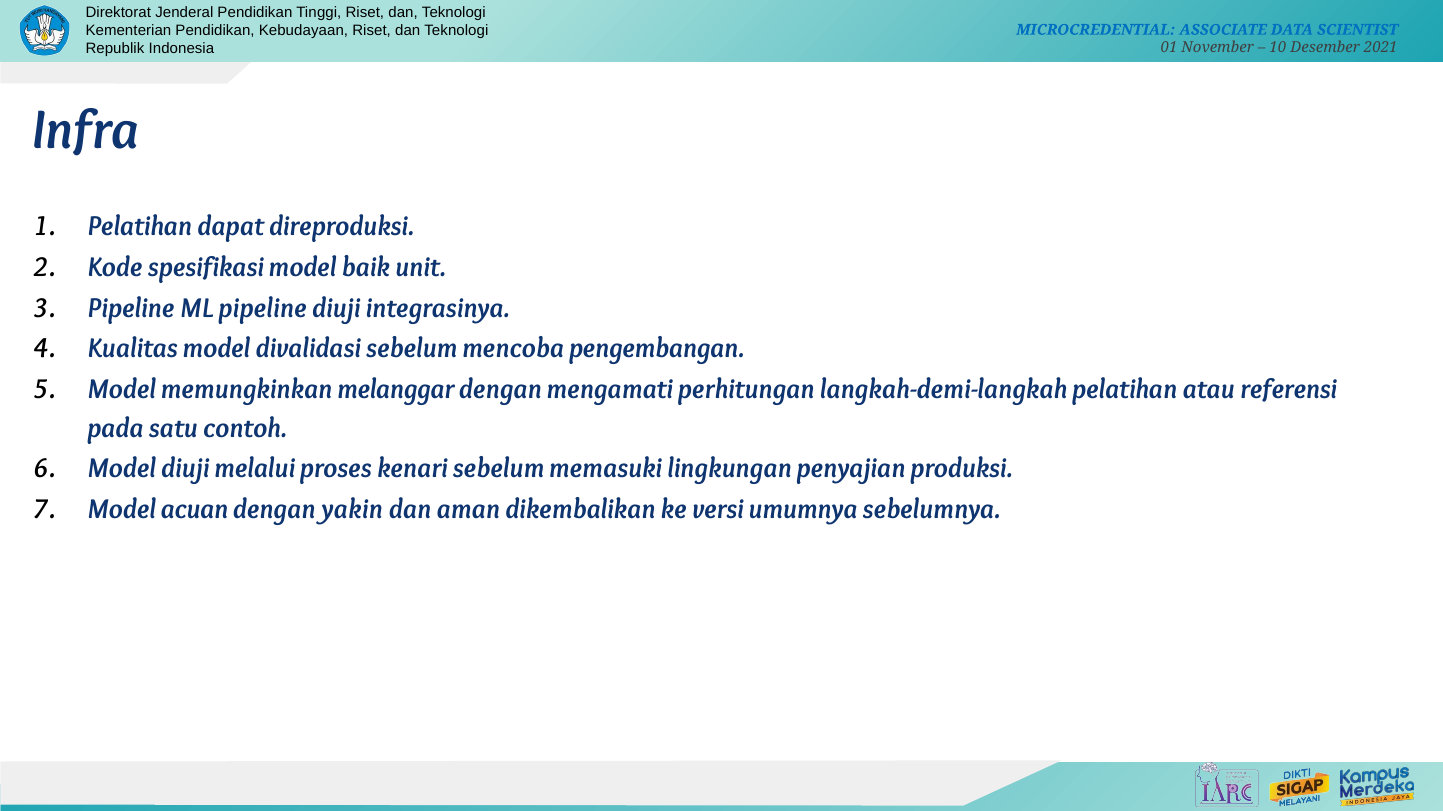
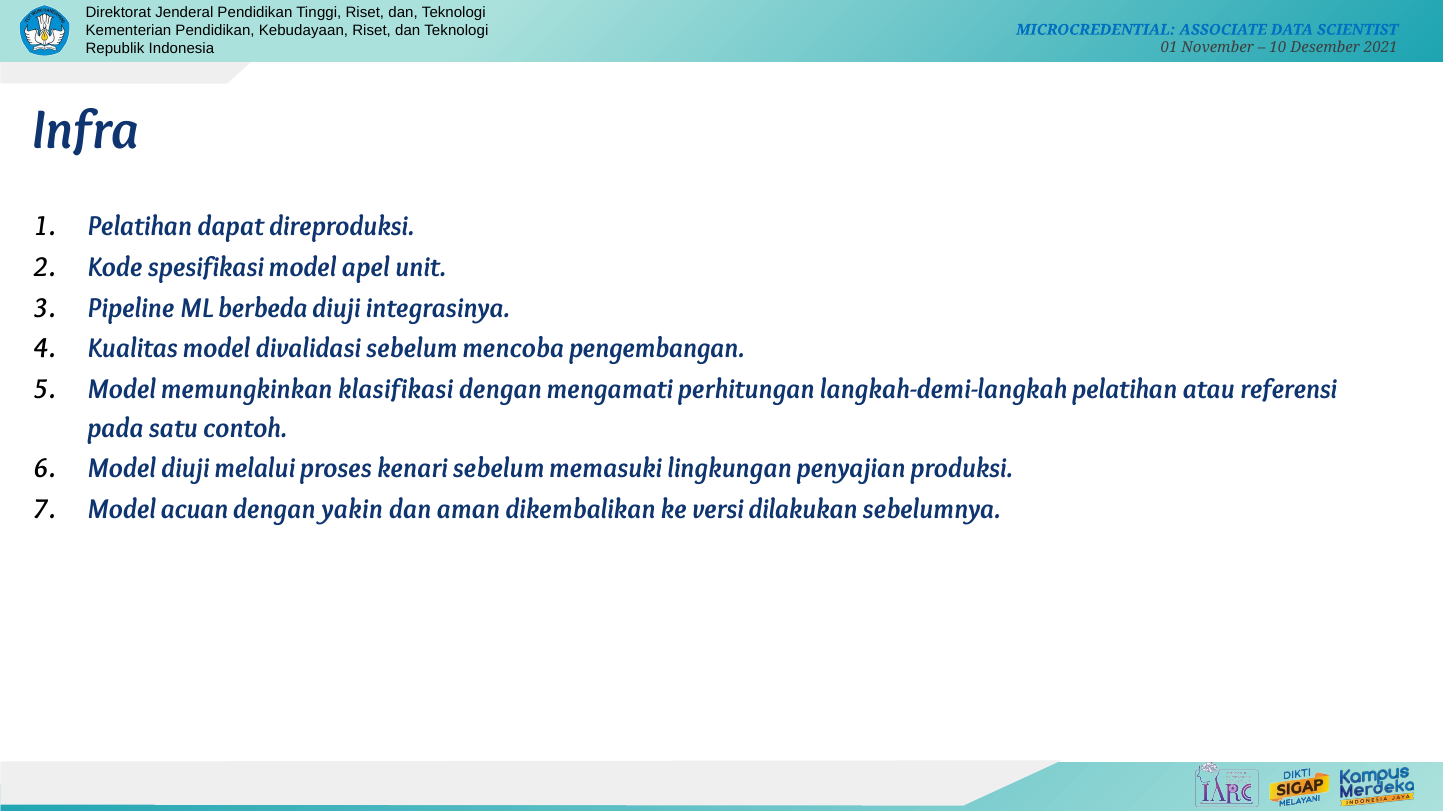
baik: baik -> apel
ML pipeline: pipeline -> berbeda
melanggar: melanggar -> klasifikasi
umumnya: umumnya -> dilakukan
